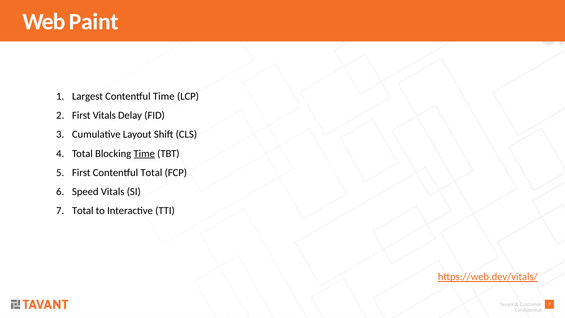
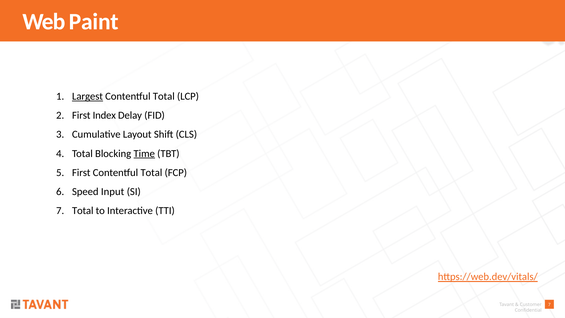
Largest underline: none -> present
Time at (164, 96): Time -> Total
First Vitals: Vitals -> Index
Speed Vitals: Vitals -> Input
